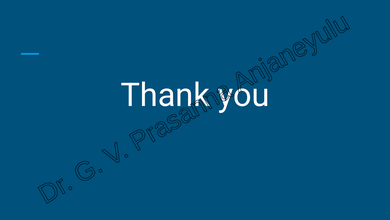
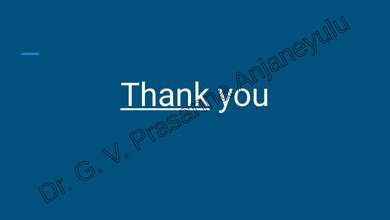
Thank underline: none -> present
